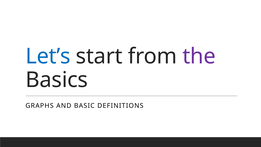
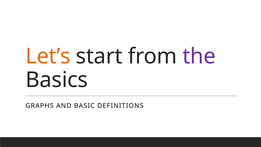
Let’s colour: blue -> orange
